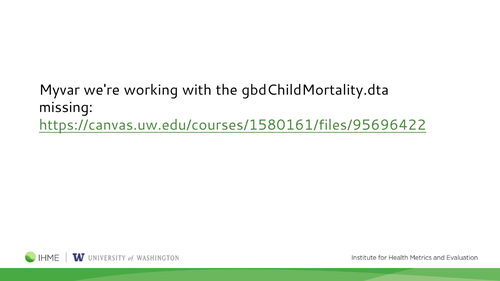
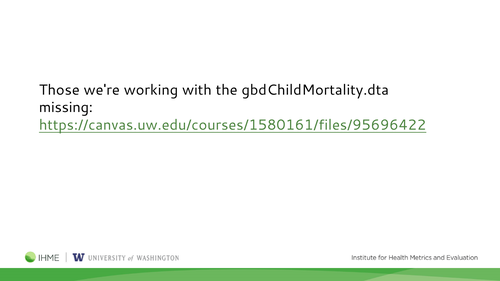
Myvar: Myvar -> Those
